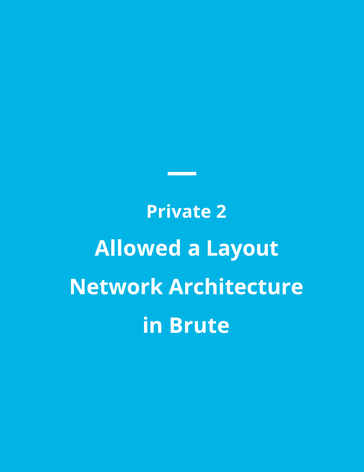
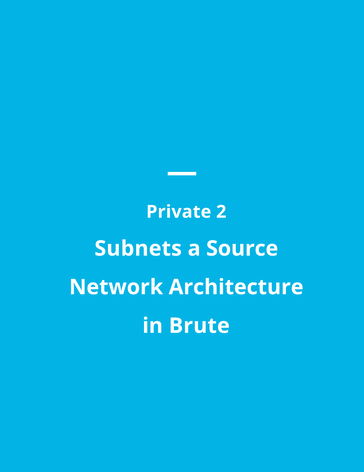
Allowed: Allowed -> Subnets
Layout: Layout -> Source
